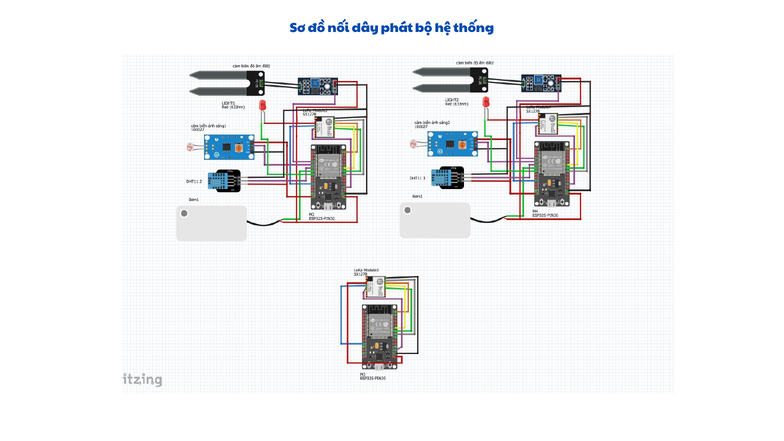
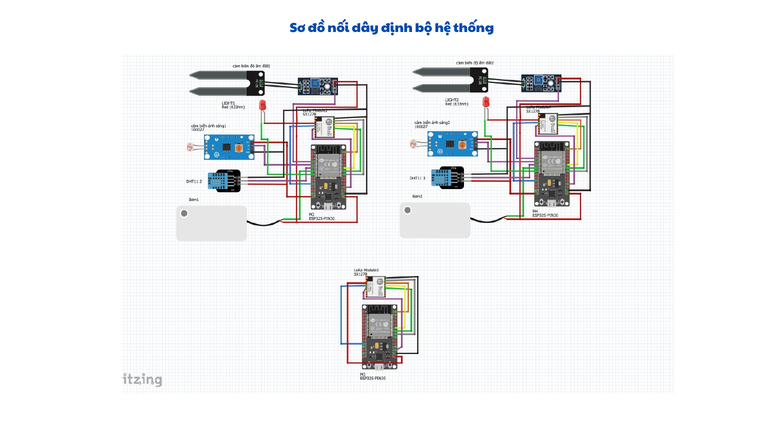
phát: phát -> định
